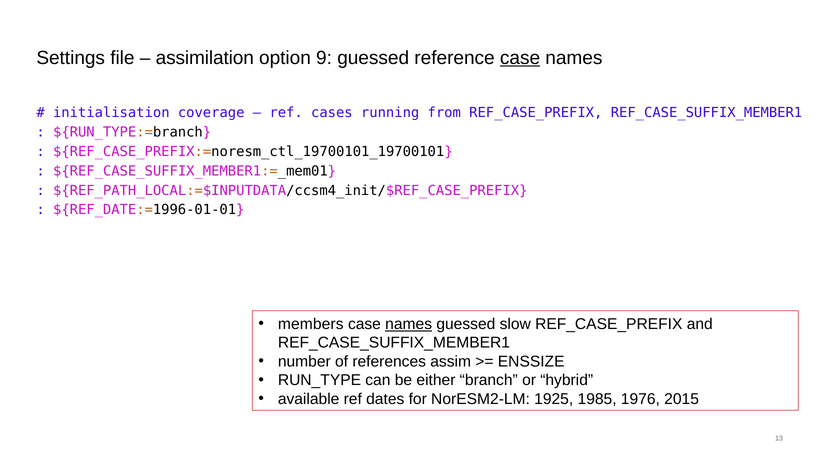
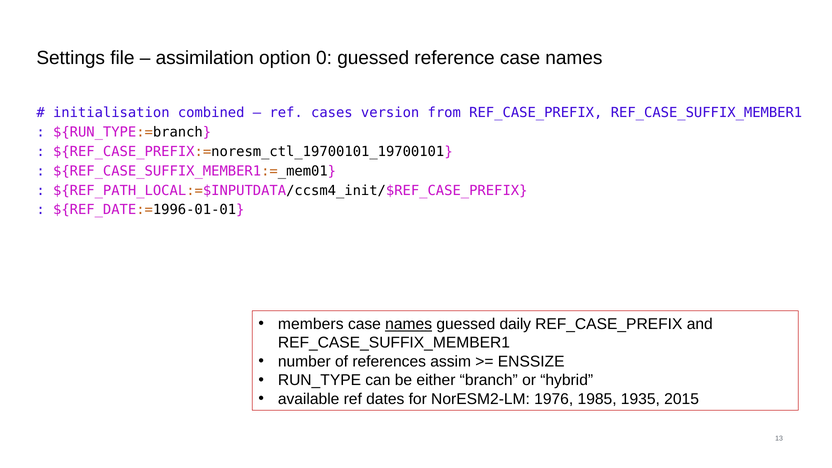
9: 9 -> 0
case at (520, 58) underline: present -> none
coverage: coverage -> combined
running: running -> version
slow: slow -> daily
1925: 1925 -> 1976
1976: 1976 -> 1935
